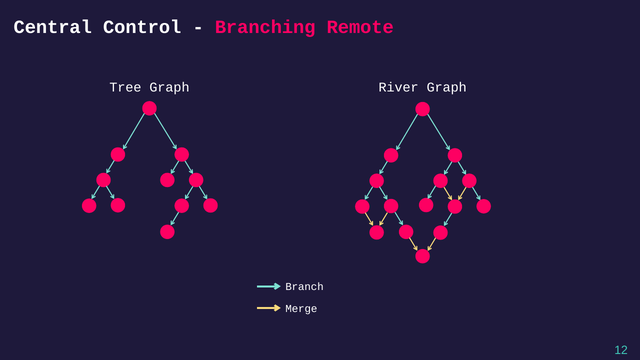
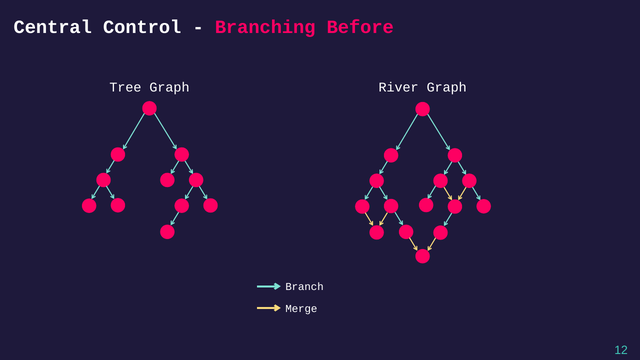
Remote: Remote -> Before
